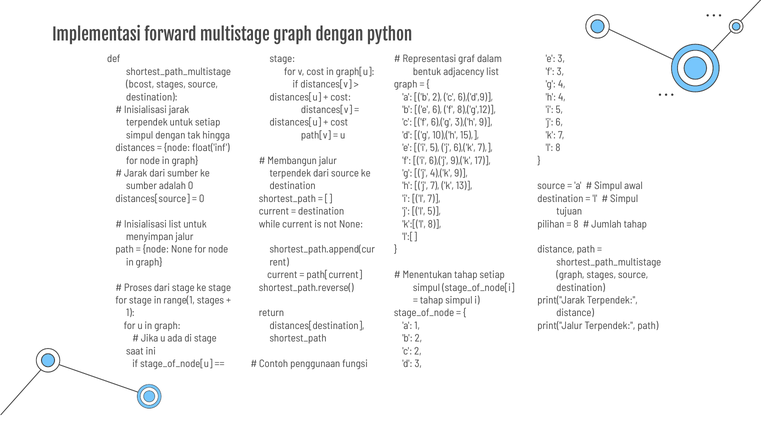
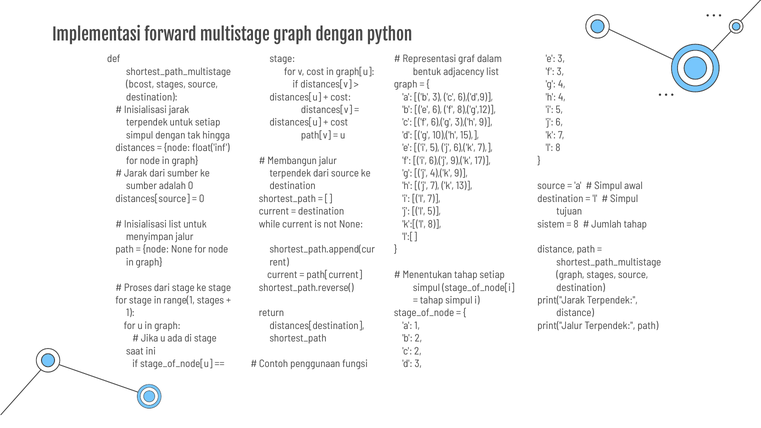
a b 2: 2 -> 3
pilihan: pilihan -> sistem
